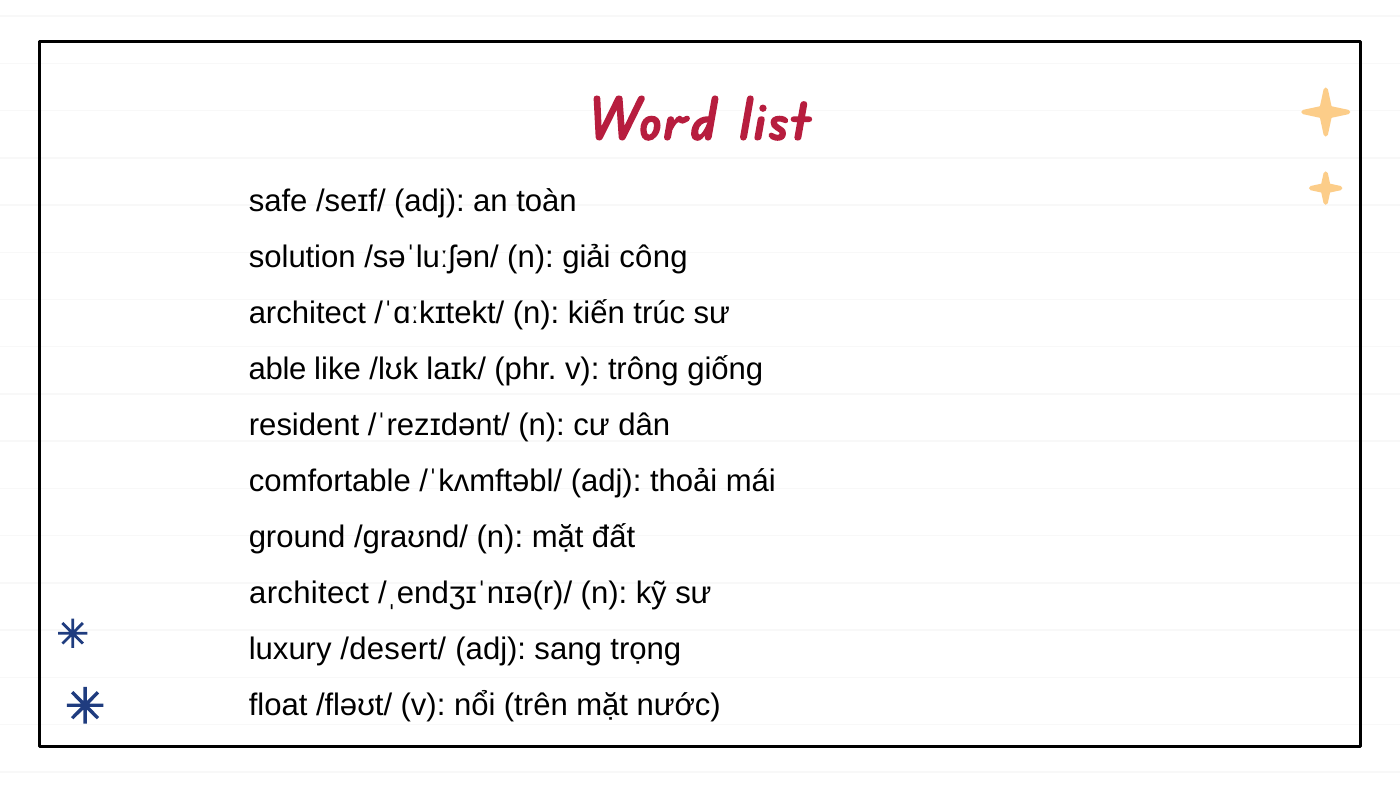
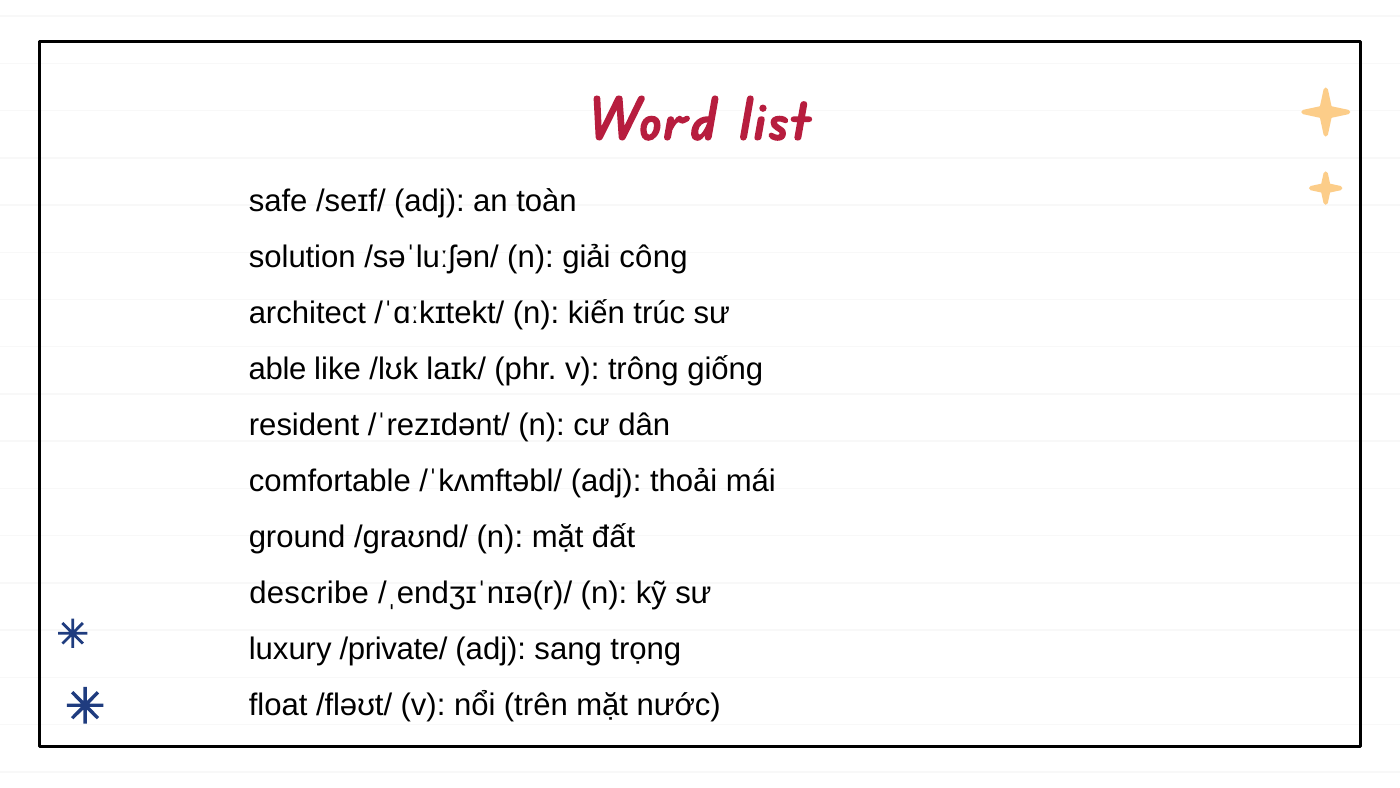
architect at (309, 593): architect -> describe
/desert/: /desert/ -> /private/
